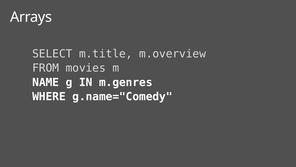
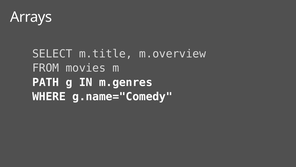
NAME: NAME -> PATH
